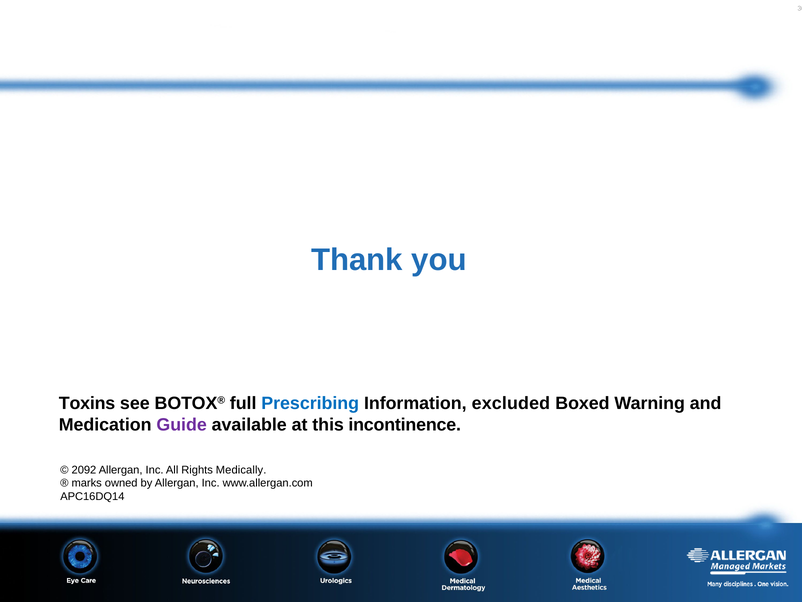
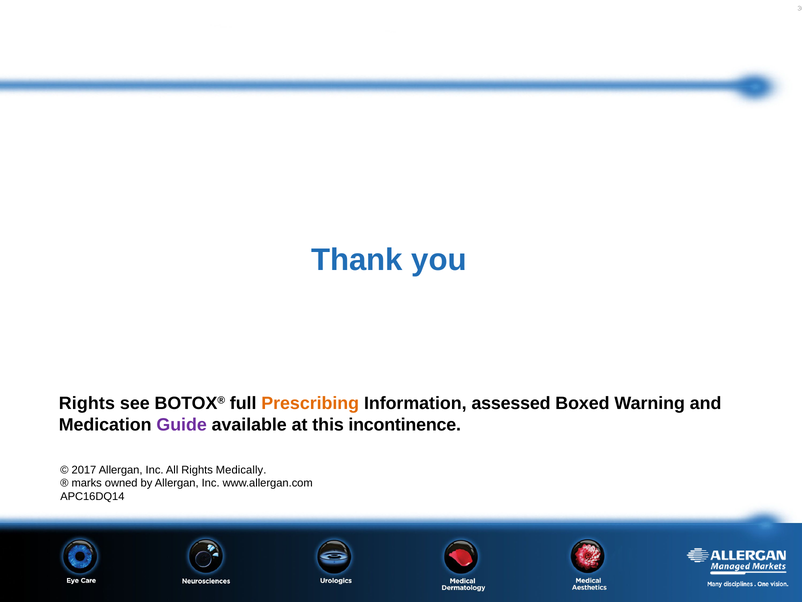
Toxins at (87, 403): Toxins -> Rights
Prescribing colour: blue -> orange
excluded: excluded -> assessed
2092: 2092 -> 2017
